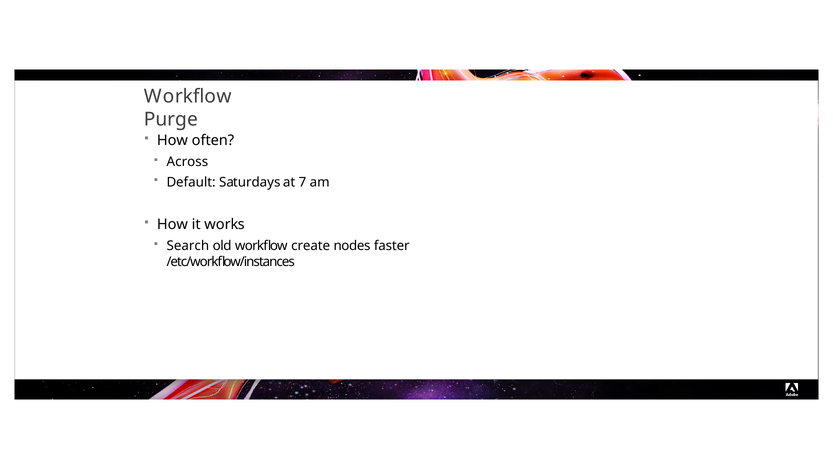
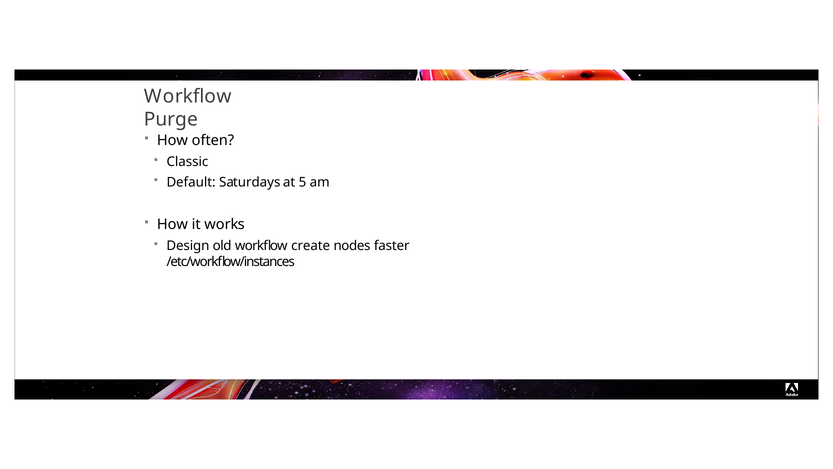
Across: Across -> Classic
7: 7 -> 5
Search: Search -> Design
